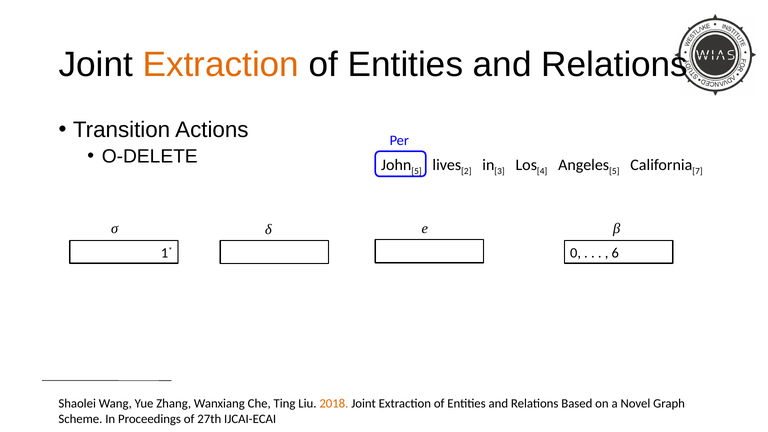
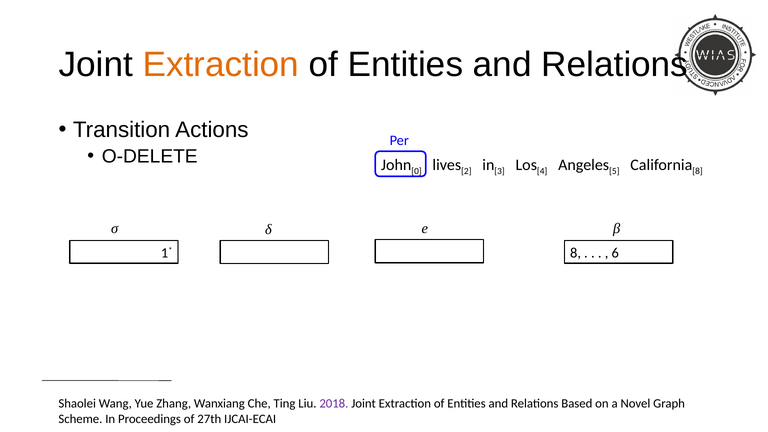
5 at (416, 171): 5 -> 0
7 at (697, 171): 7 -> 8
0 at (576, 253): 0 -> 8
2018 colour: orange -> purple
